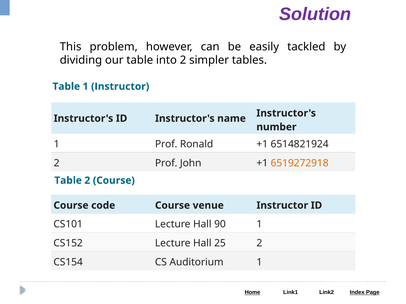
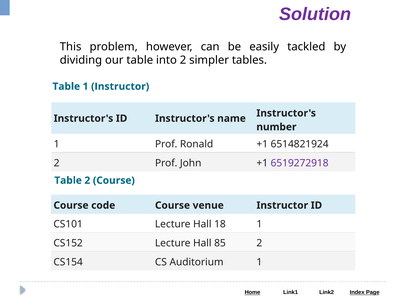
6519272918 colour: orange -> purple
90: 90 -> 18
25: 25 -> 85
